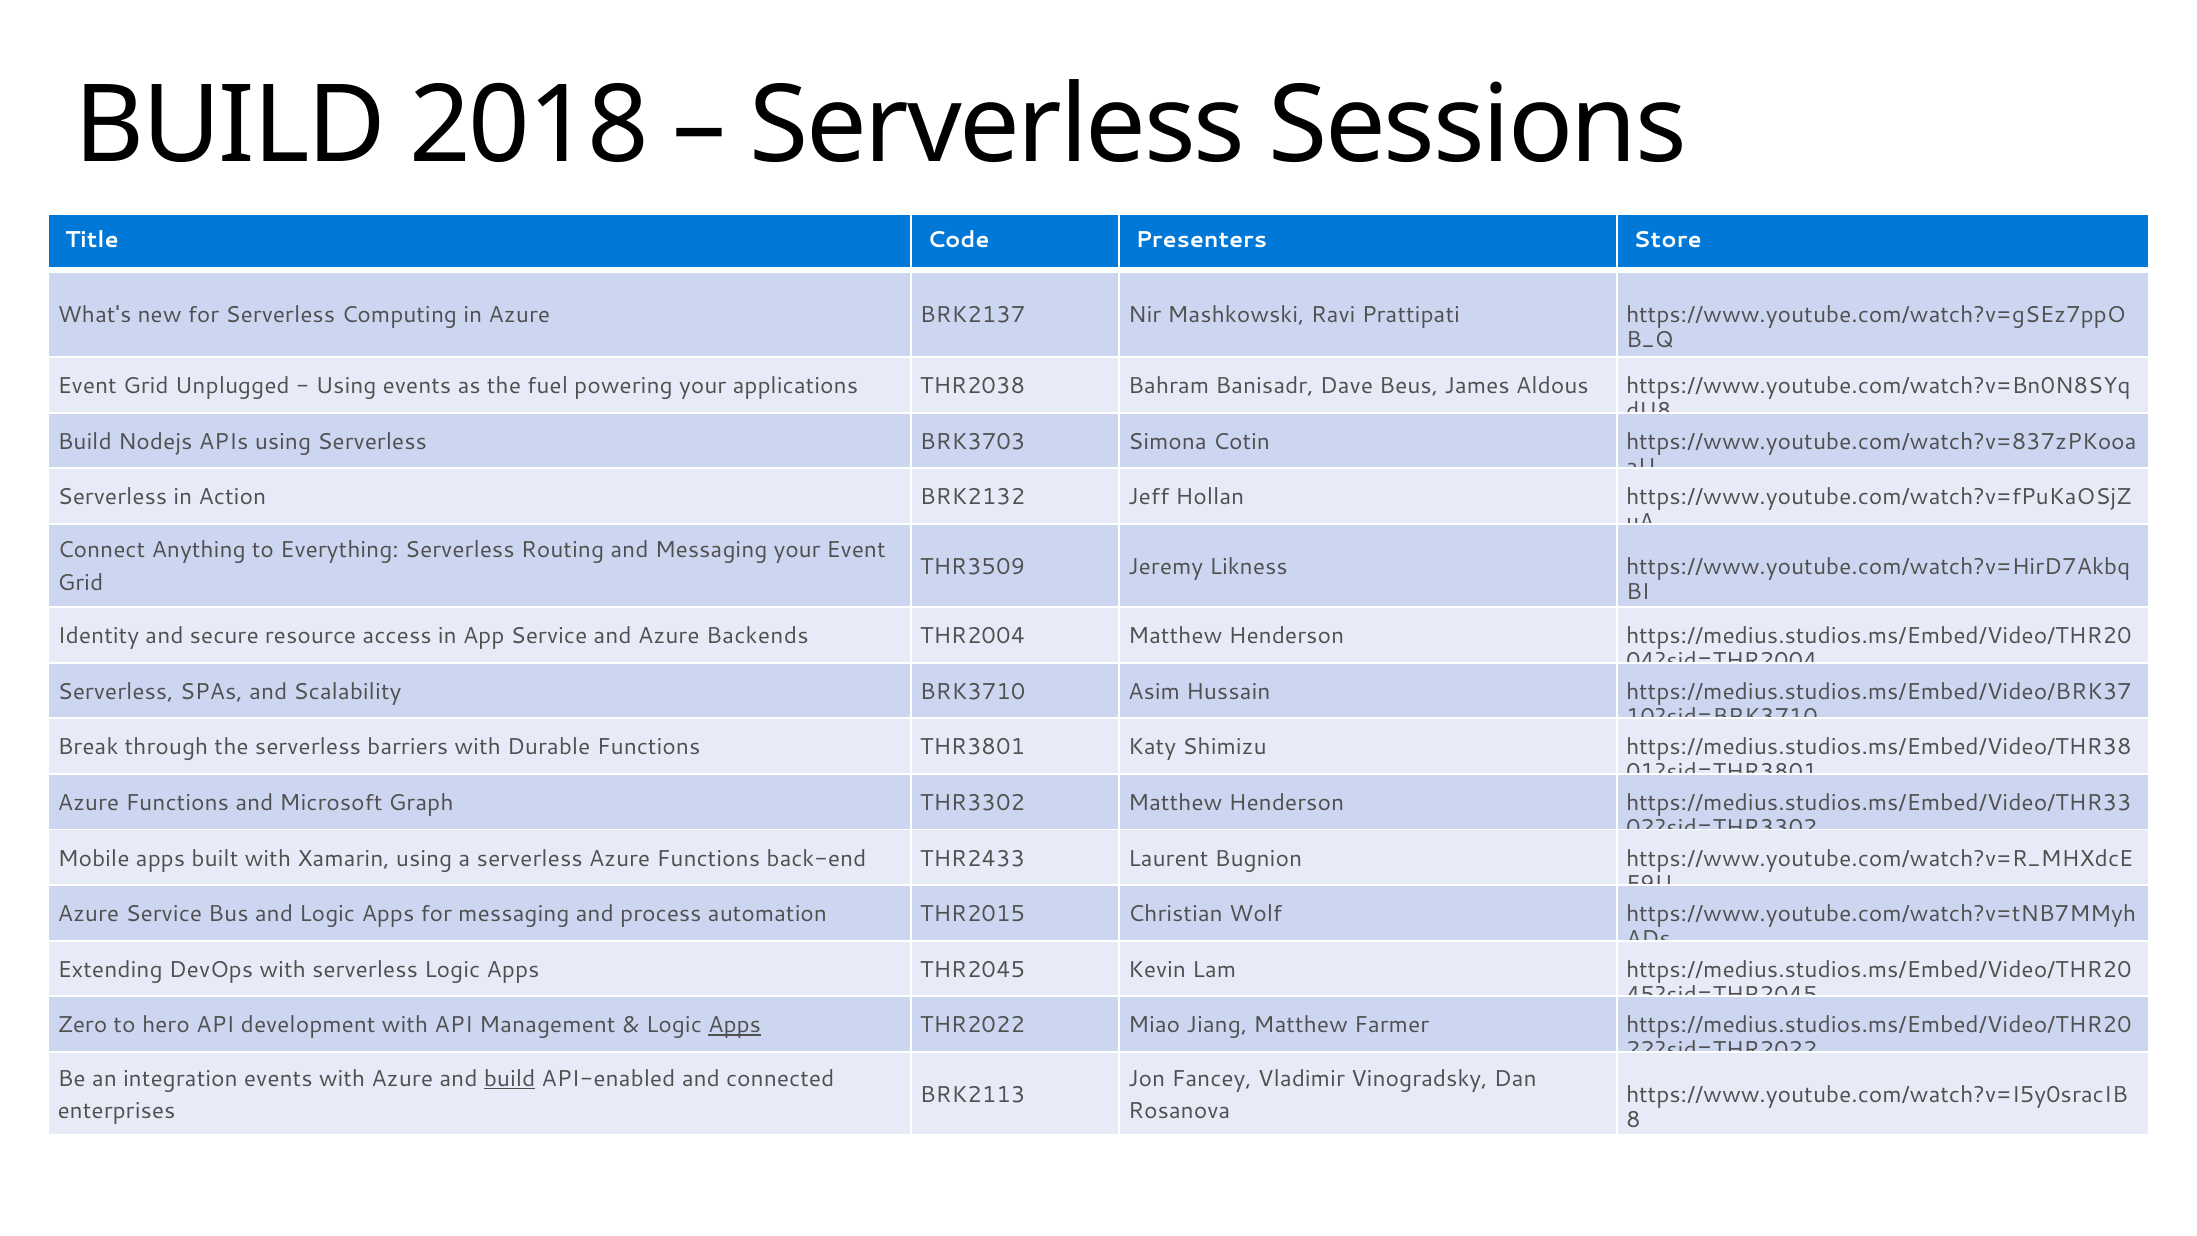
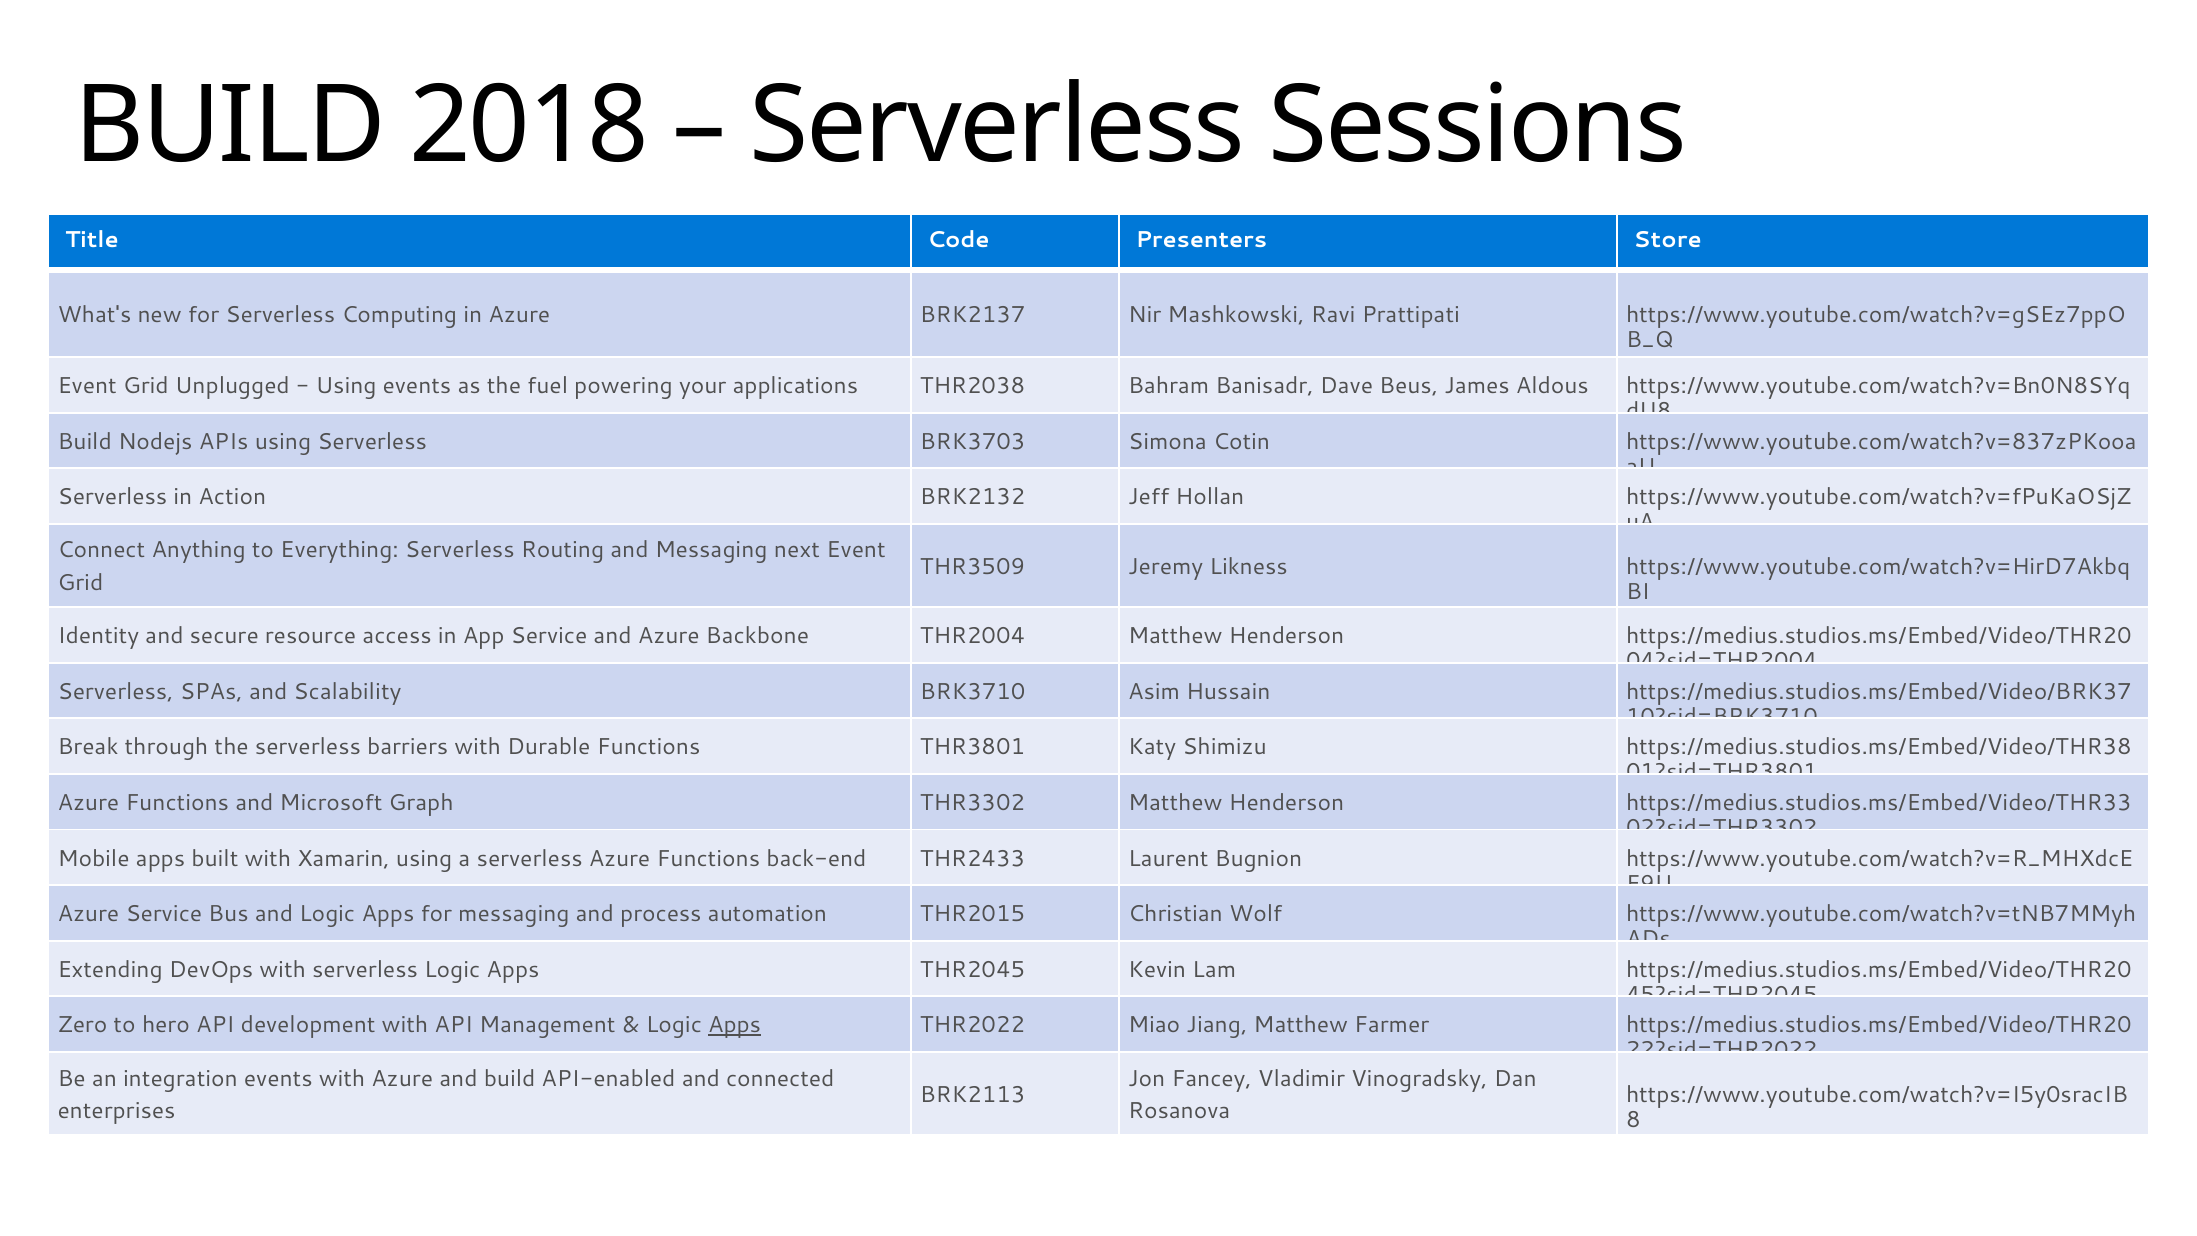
Messaging your: your -> next
Backends: Backends -> Backbone
build at (510, 1078) underline: present -> none
